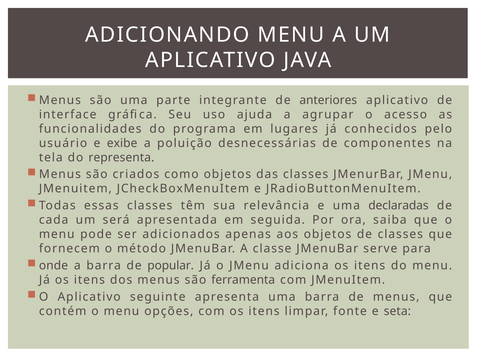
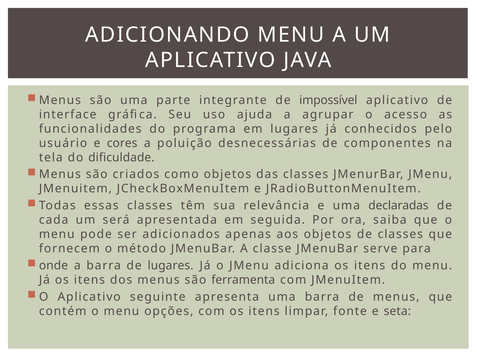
anteriores: anteriores -> impossível
exibe: exibe -> cores
representa: representa -> dificuldade
de popular: popular -> lugares
